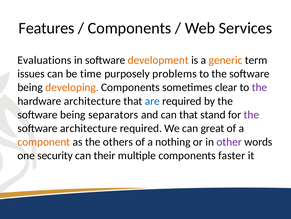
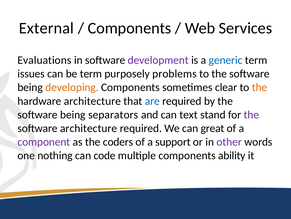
Features: Features -> External
development colour: orange -> purple
generic colour: orange -> blue
be time: time -> term
the at (260, 87) colour: purple -> orange
can that: that -> text
component colour: orange -> purple
others: others -> coders
nothing: nothing -> support
security: security -> nothing
their: their -> code
faster: faster -> ability
